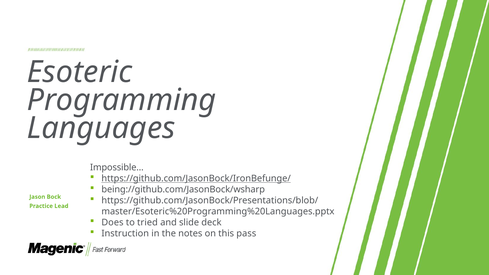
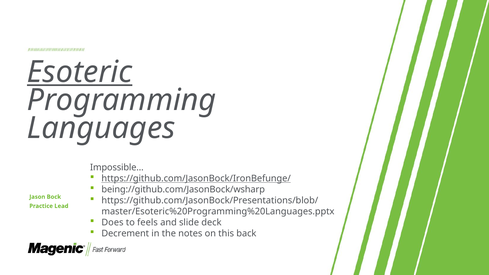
Esoteric underline: none -> present
tried: tried -> feels
Instruction: Instruction -> Decrement
pass: pass -> back
